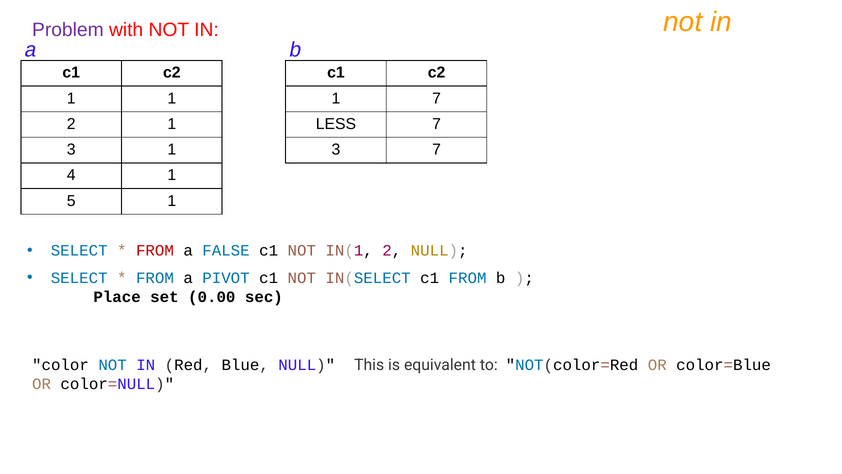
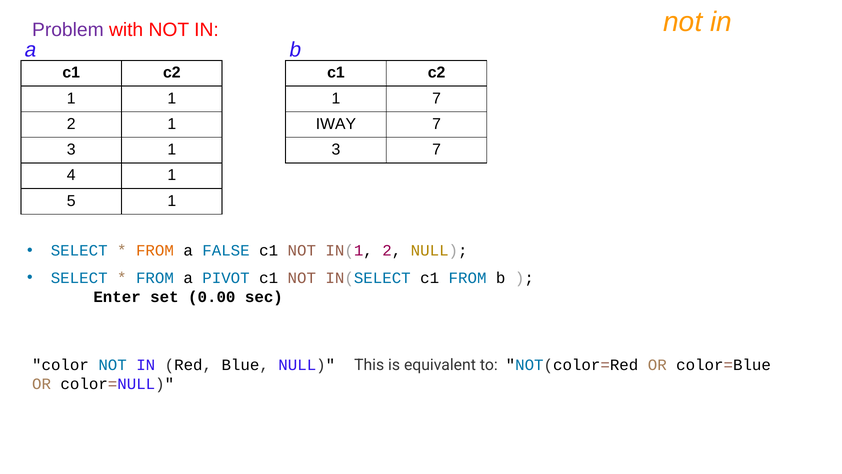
LESS: LESS -> IWAY
FROM at (155, 250) colour: red -> orange
Place: Place -> Enter
